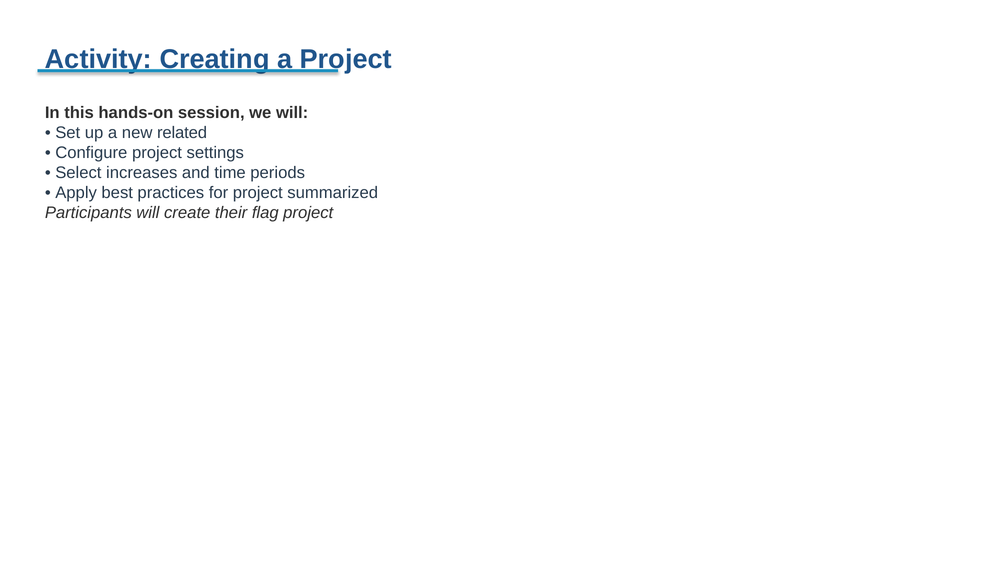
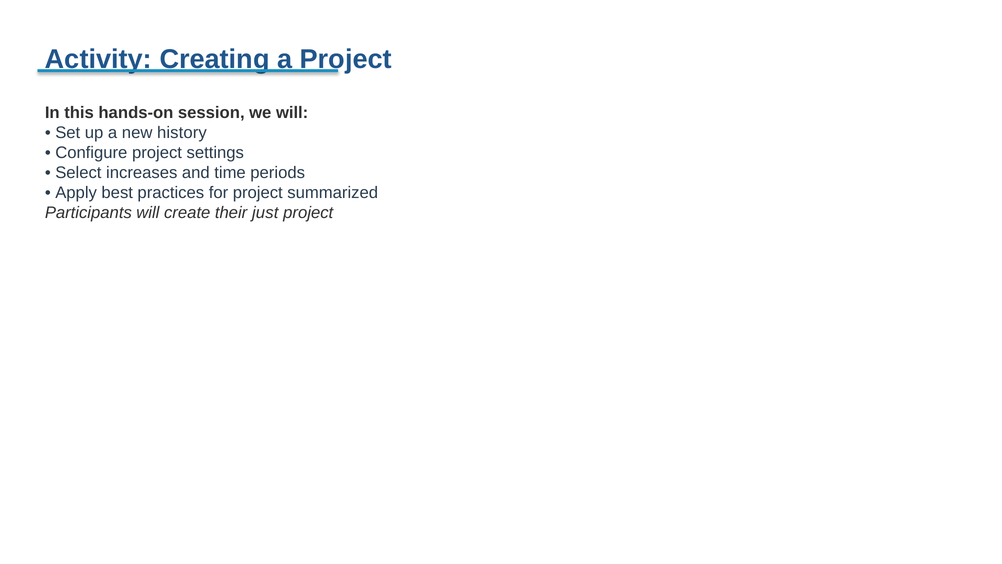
related: related -> history
flag: flag -> just
